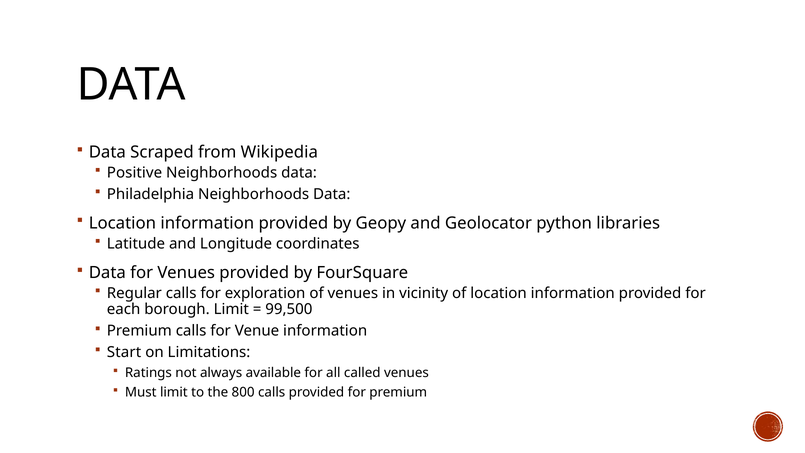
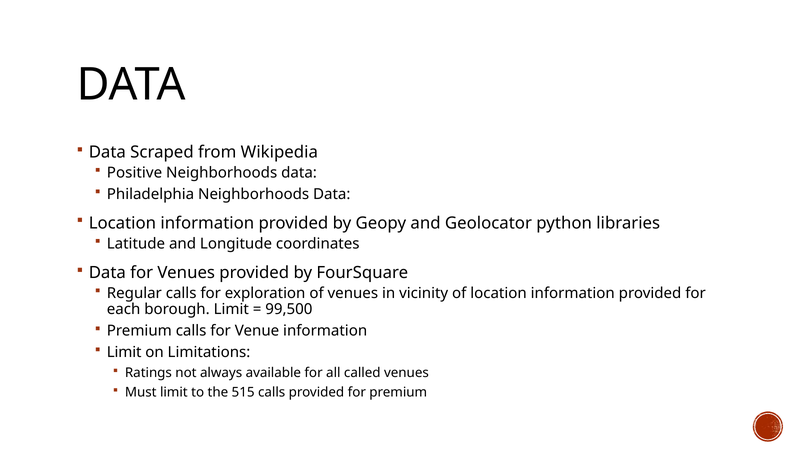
Start at (124, 352): Start -> Limit
800: 800 -> 515
